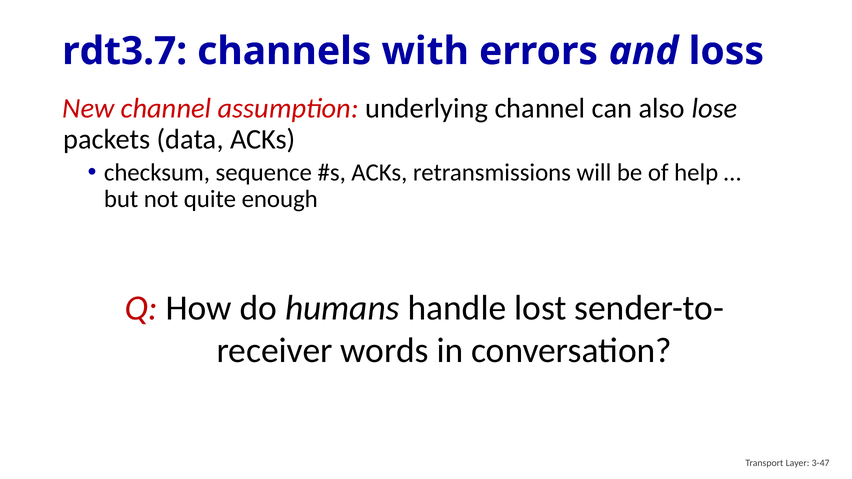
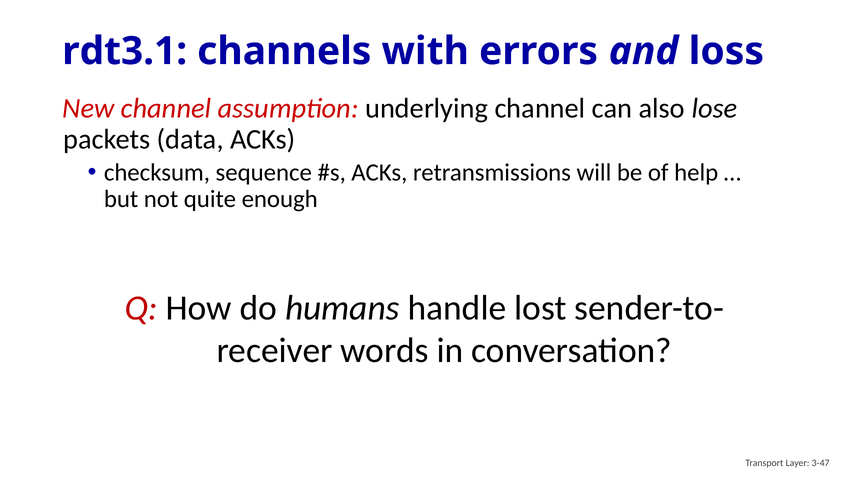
rdt3.7: rdt3.7 -> rdt3.1
